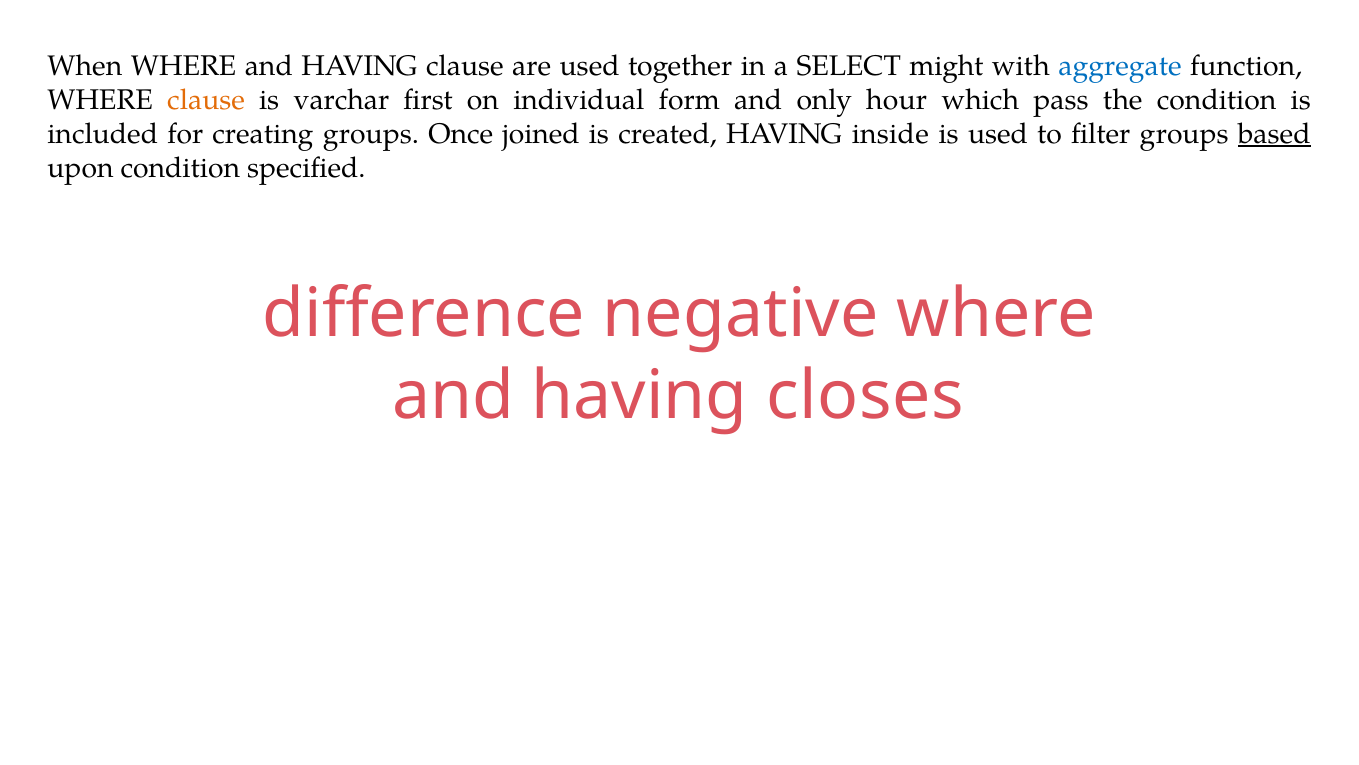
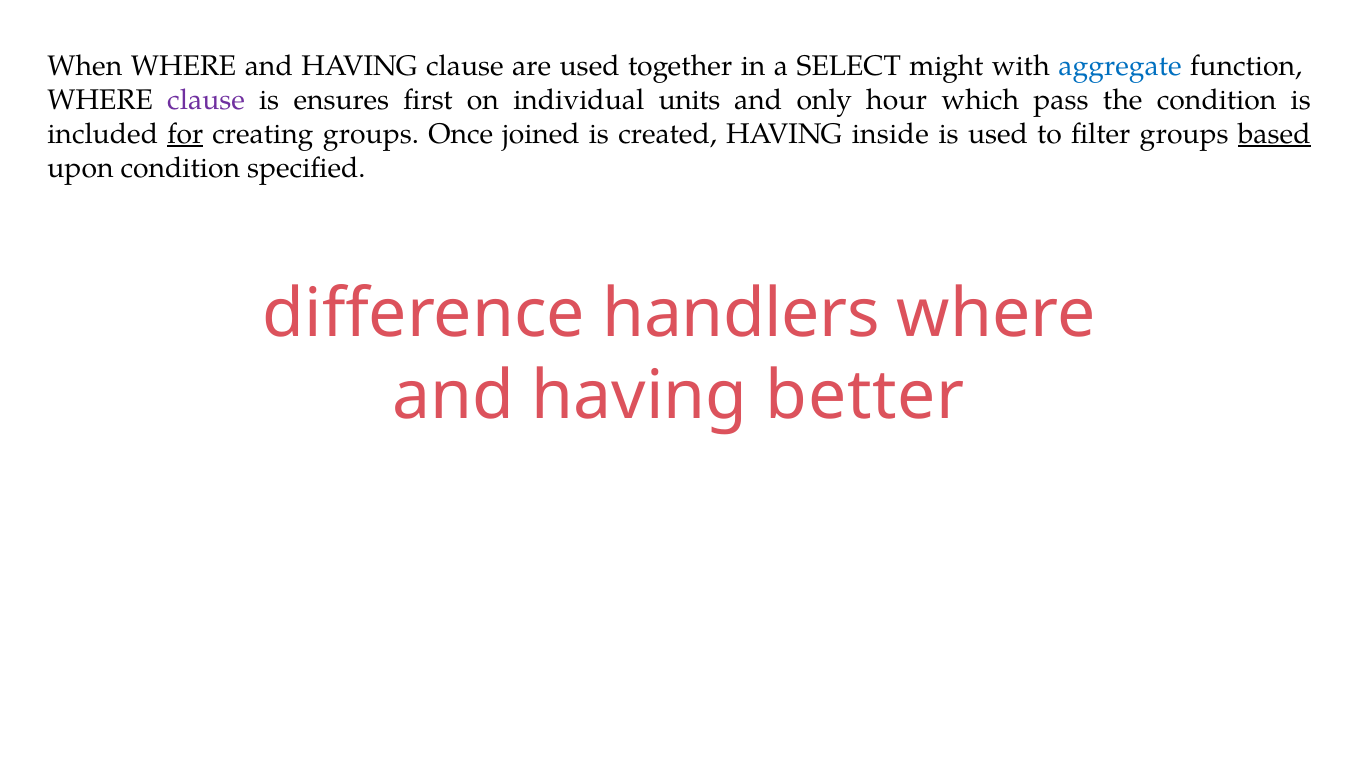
clause at (206, 100) colour: orange -> purple
varchar: varchar -> ensures
form: form -> units
for underline: none -> present
negative: negative -> handlers
closes: closes -> better
